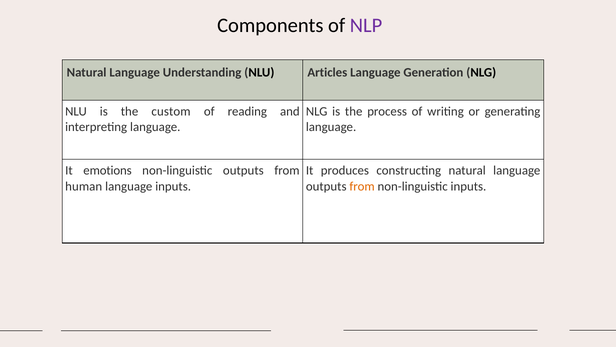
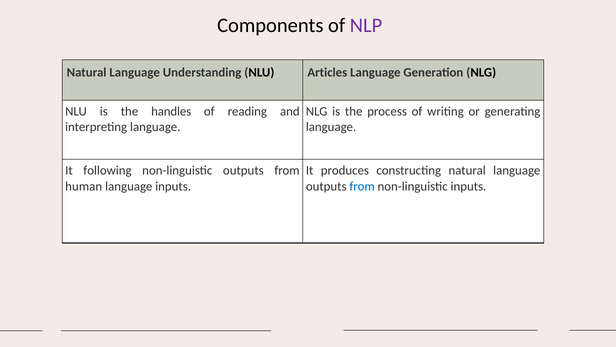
custom: custom -> handles
emotions: emotions -> following
from at (362, 186) colour: orange -> blue
